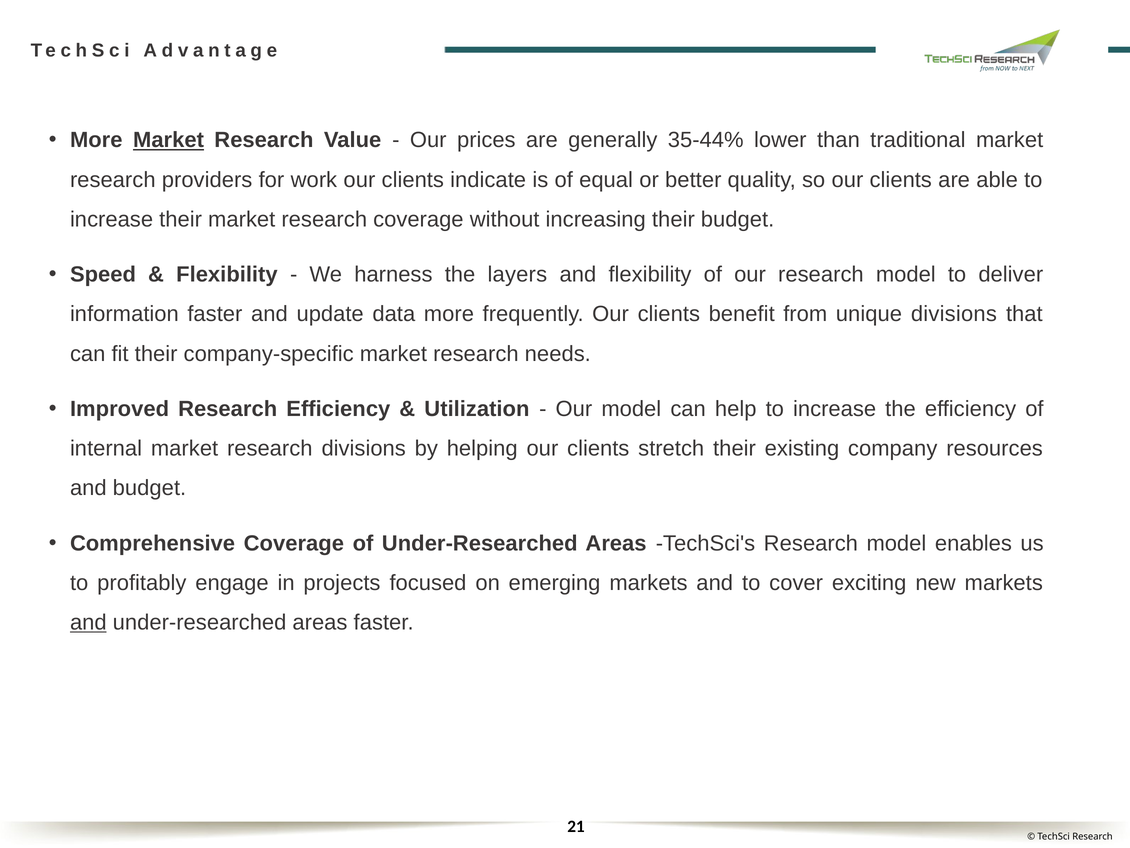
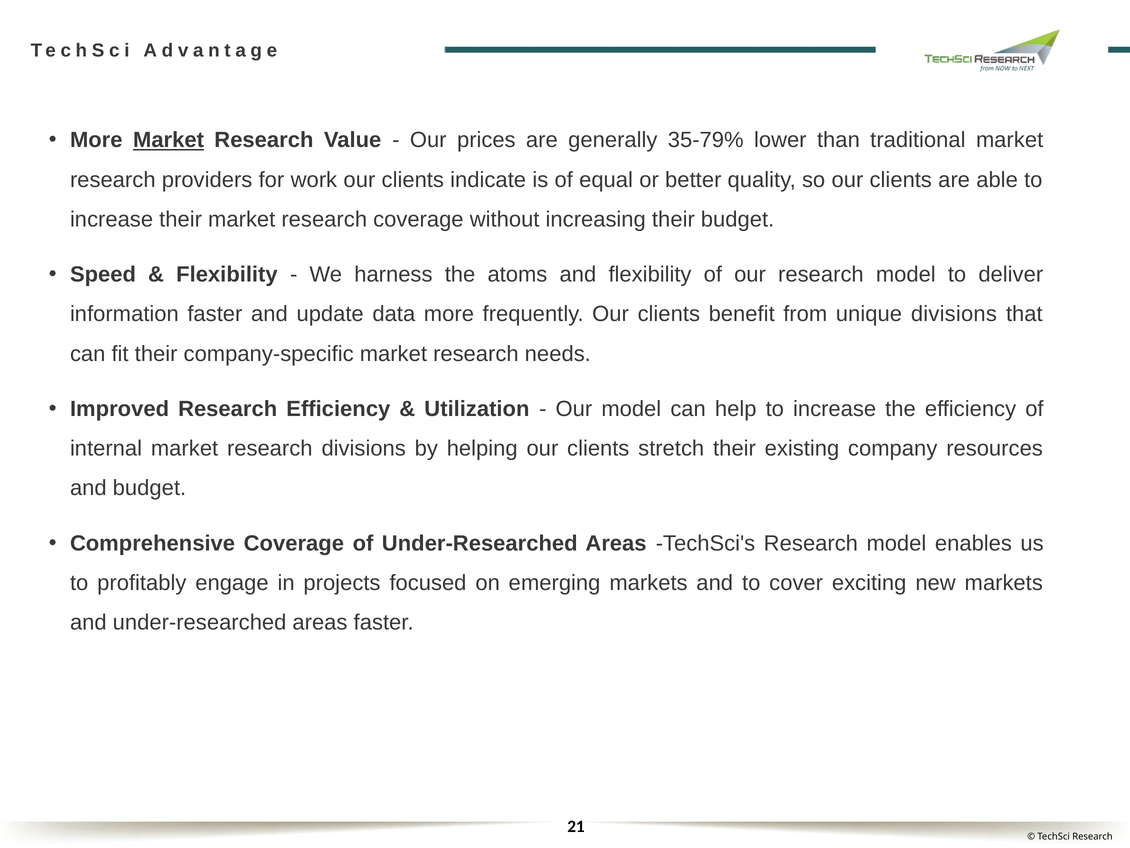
35-44%: 35-44% -> 35-79%
layers: layers -> atoms
and at (88, 622) underline: present -> none
